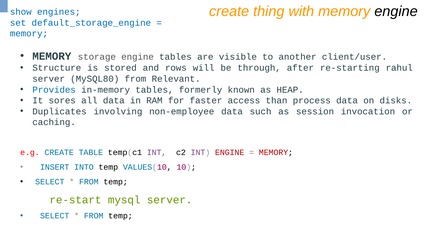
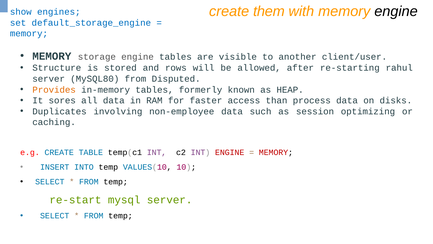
thing: thing -> them
through: through -> allowed
Relevant: Relevant -> Disputed
Provides colour: blue -> orange
invocation: invocation -> optimizing
